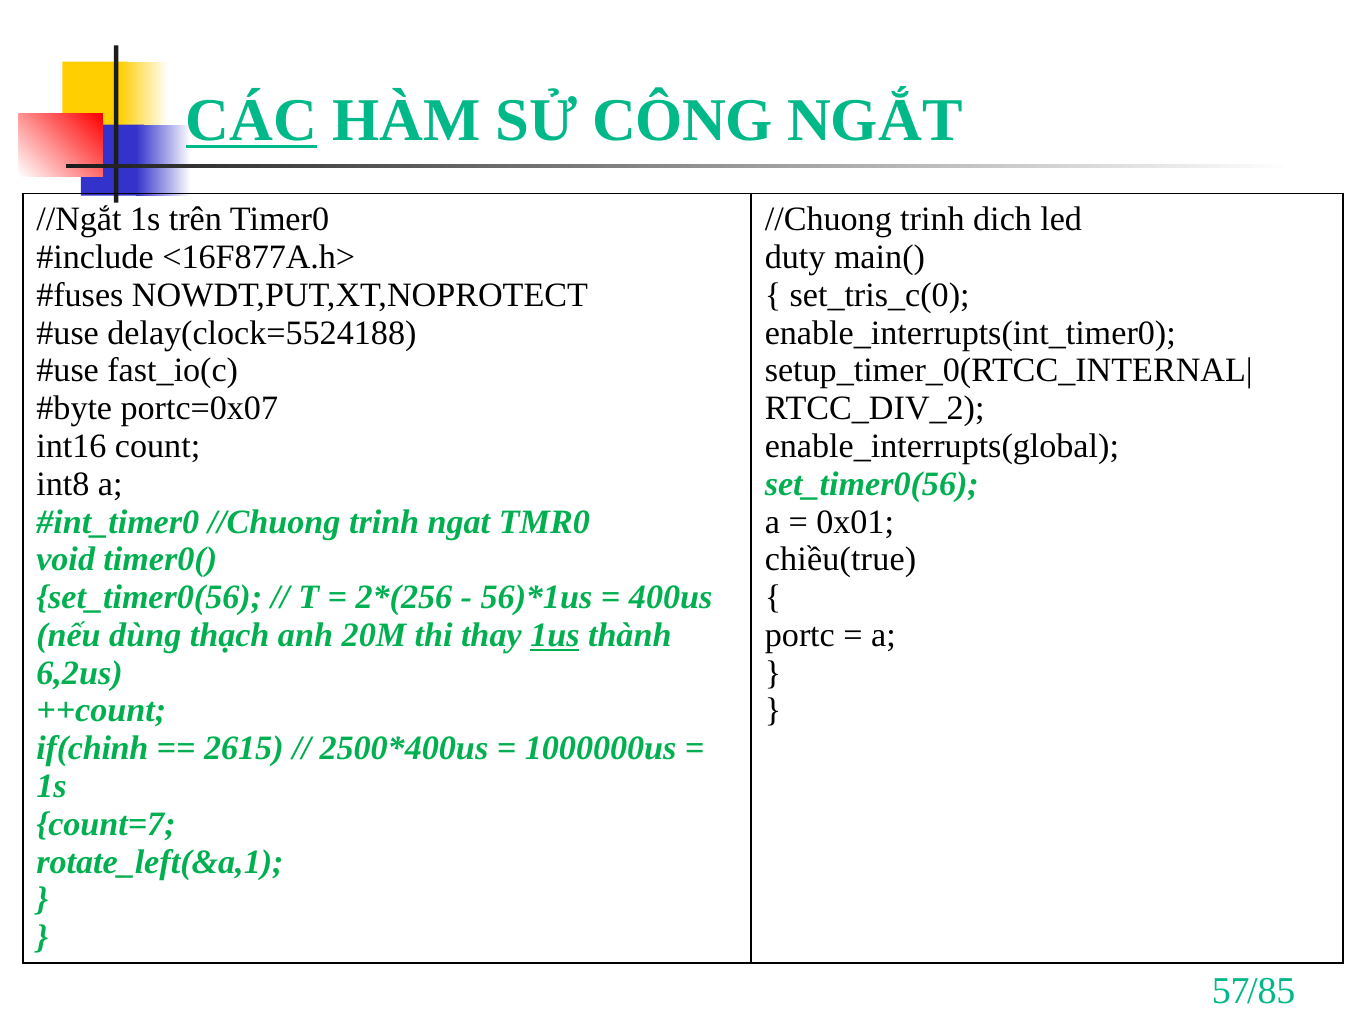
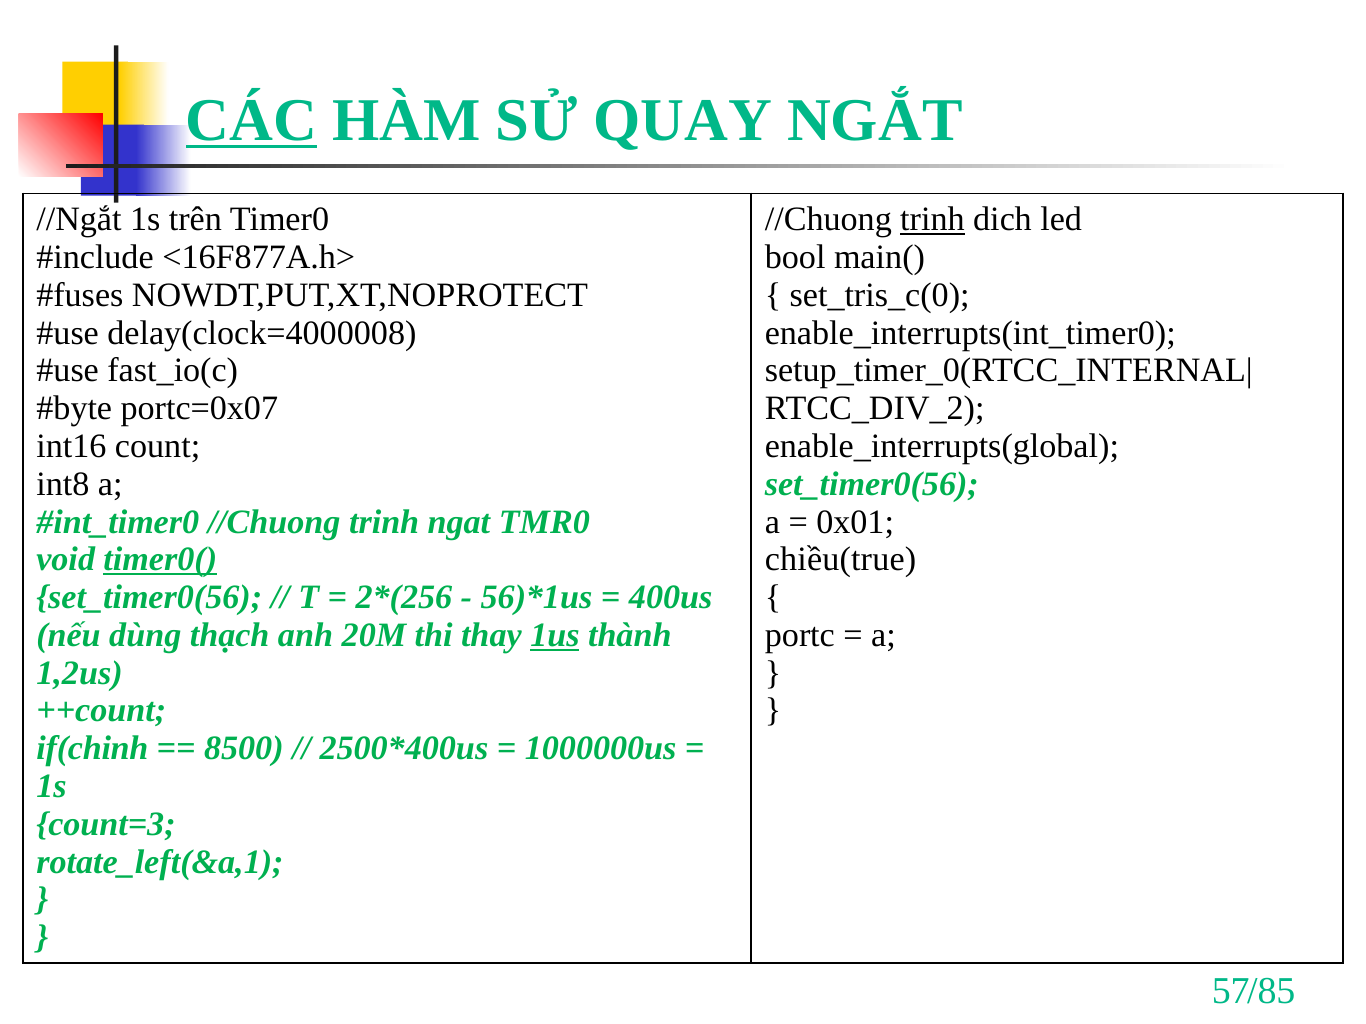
CÔNG: CÔNG -> QUAY
trinh at (933, 220) underline: none -> present
duty: duty -> bool
delay(clock=5524188: delay(clock=5524188 -> delay(clock=4000008
timer0( underline: none -> present
6,2us: 6,2us -> 1,2us
2615: 2615 -> 8500
count=7: count=7 -> count=3
